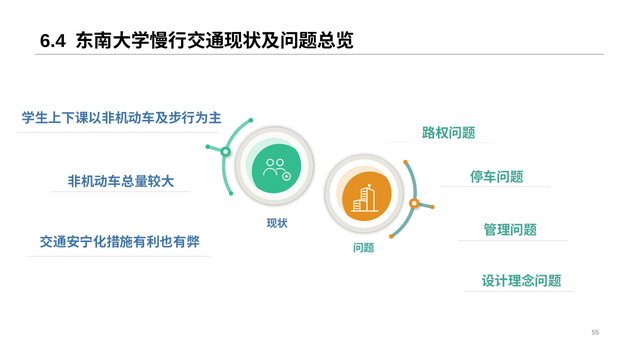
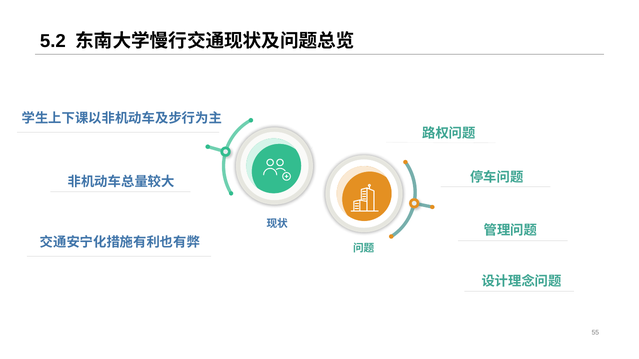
6.4: 6.4 -> 5.2
